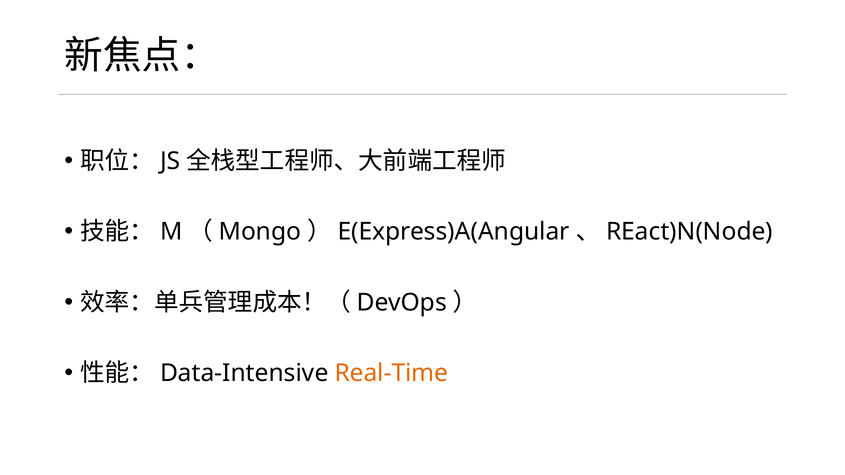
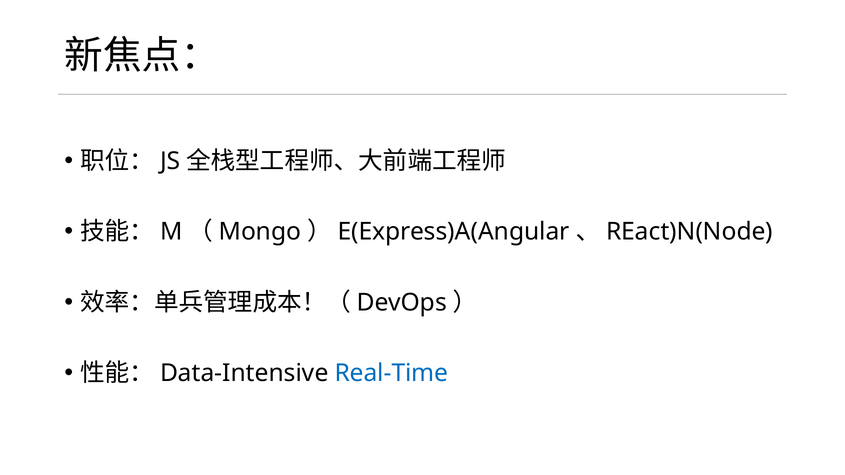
Real-Time colour: orange -> blue
